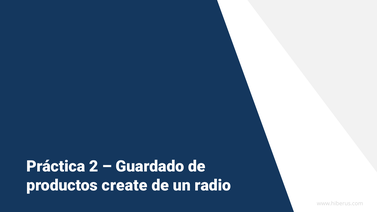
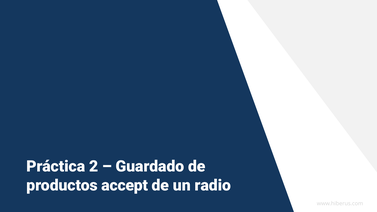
create: create -> accept
